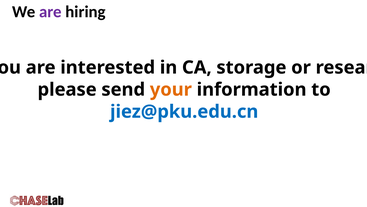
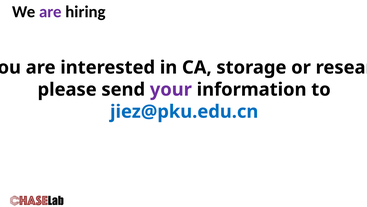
your colour: orange -> purple
